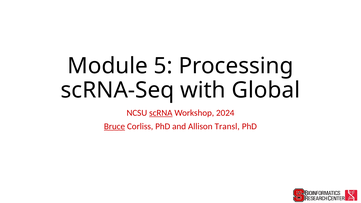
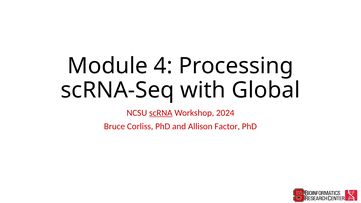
5: 5 -> 4
Bruce underline: present -> none
Transl: Transl -> Factor
